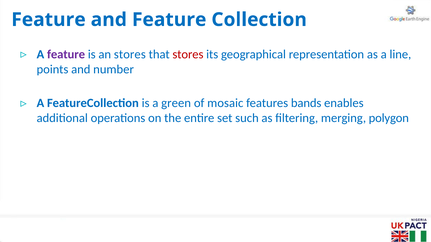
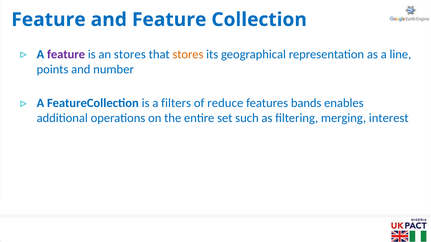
stores at (188, 54) colour: red -> orange
green: green -> filters
mosaic: mosaic -> reduce
polygon: polygon -> interest
